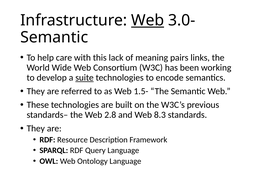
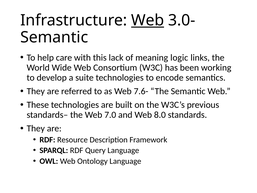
pairs: pairs -> logic
suite underline: present -> none
1.5-: 1.5- -> 7.6-
2.8: 2.8 -> 7.0
8.3: 8.3 -> 8.0
